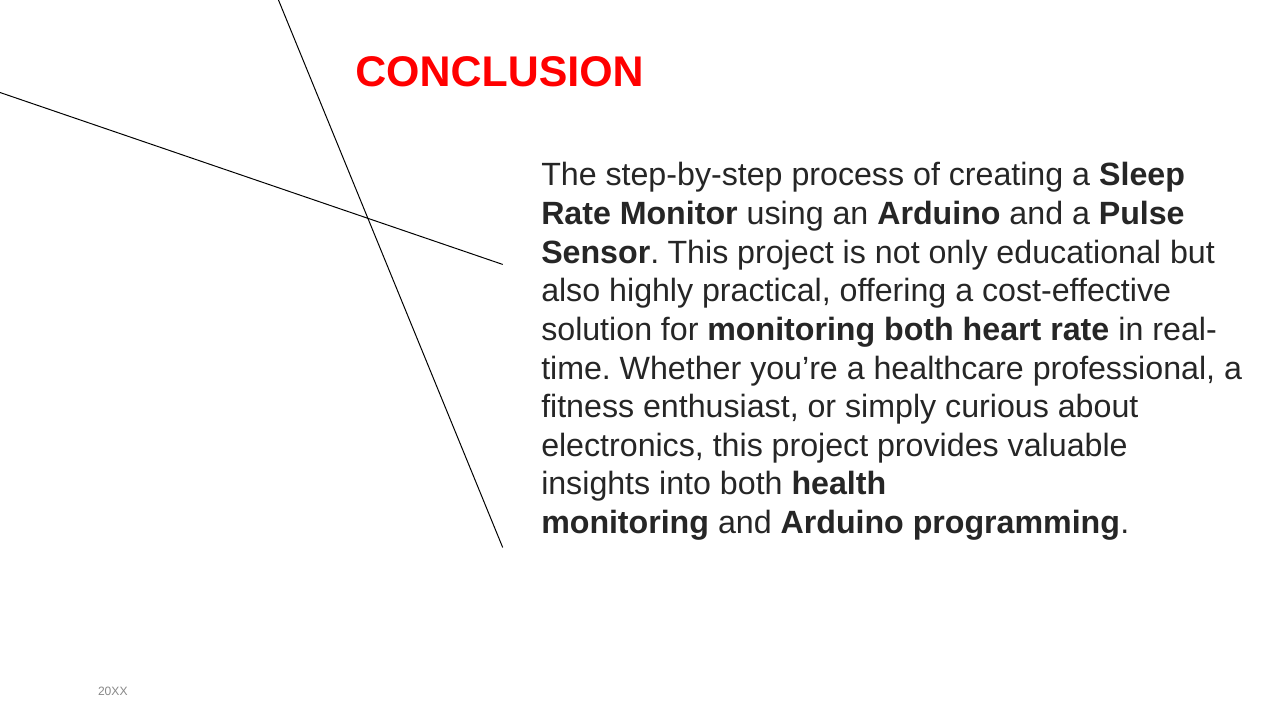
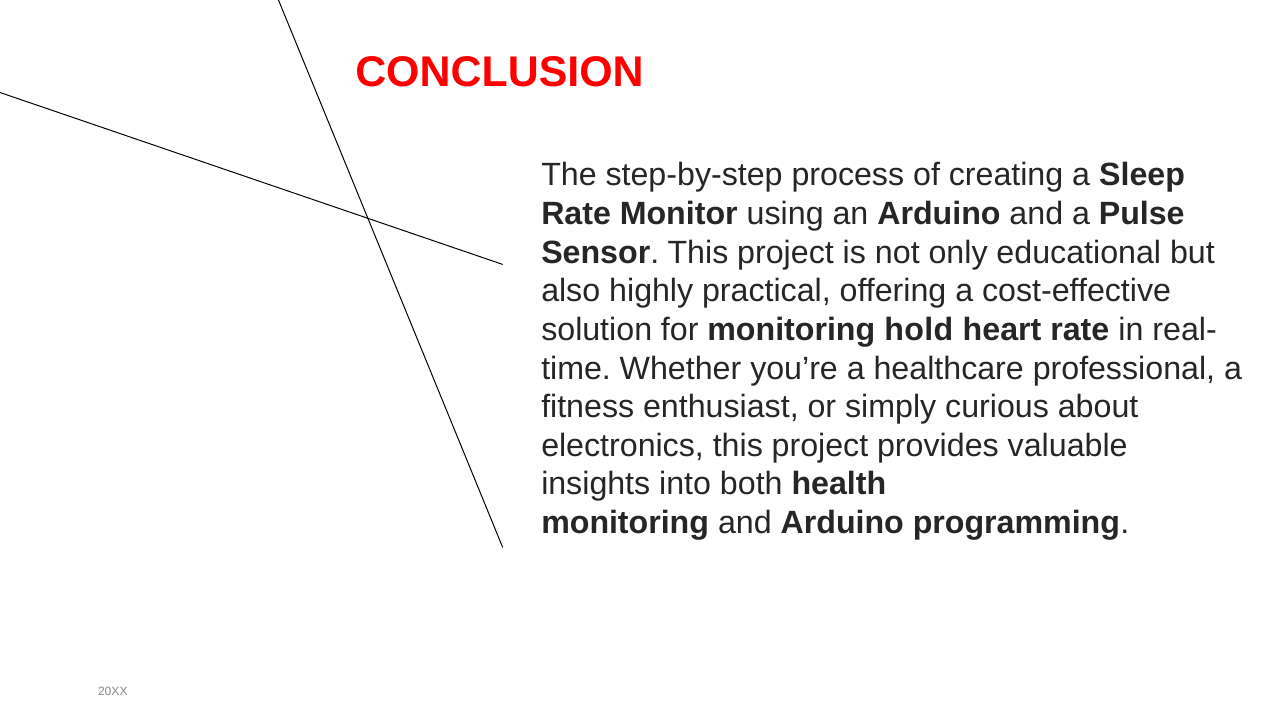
monitoring both: both -> hold
